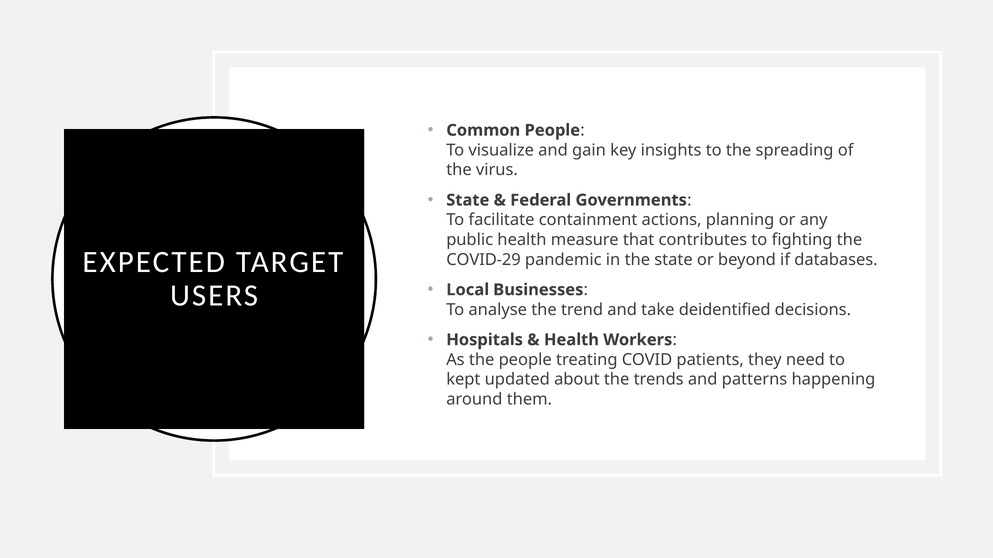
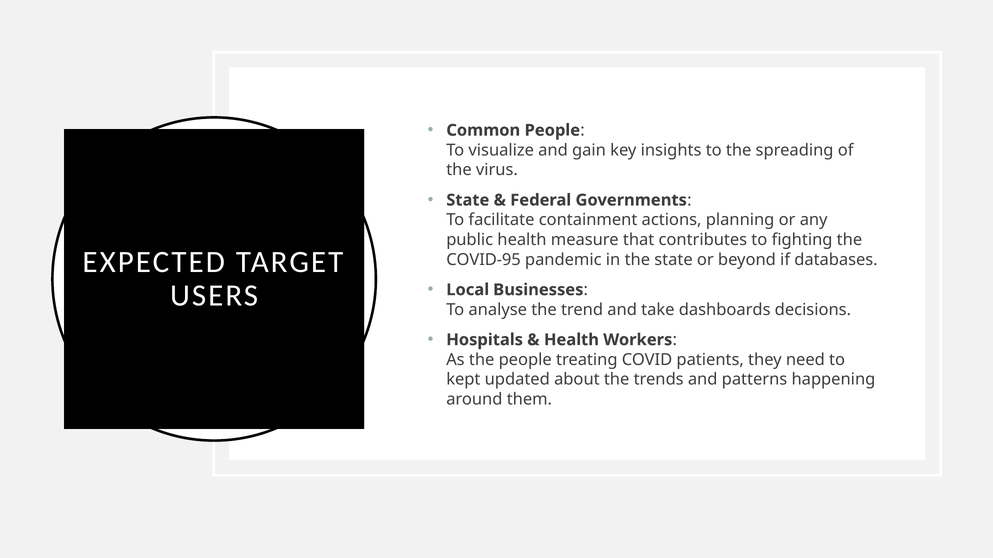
COVID-29: COVID-29 -> COVID-95
deidentified: deidentified -> dashboards
